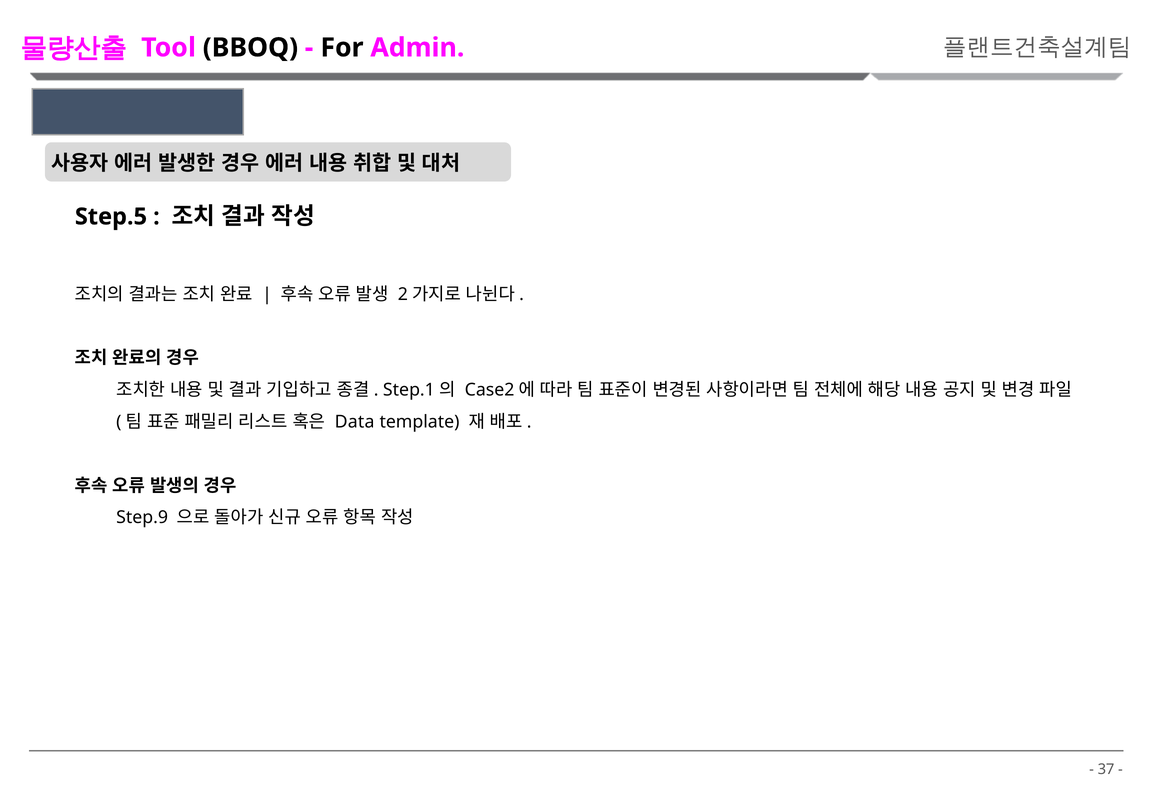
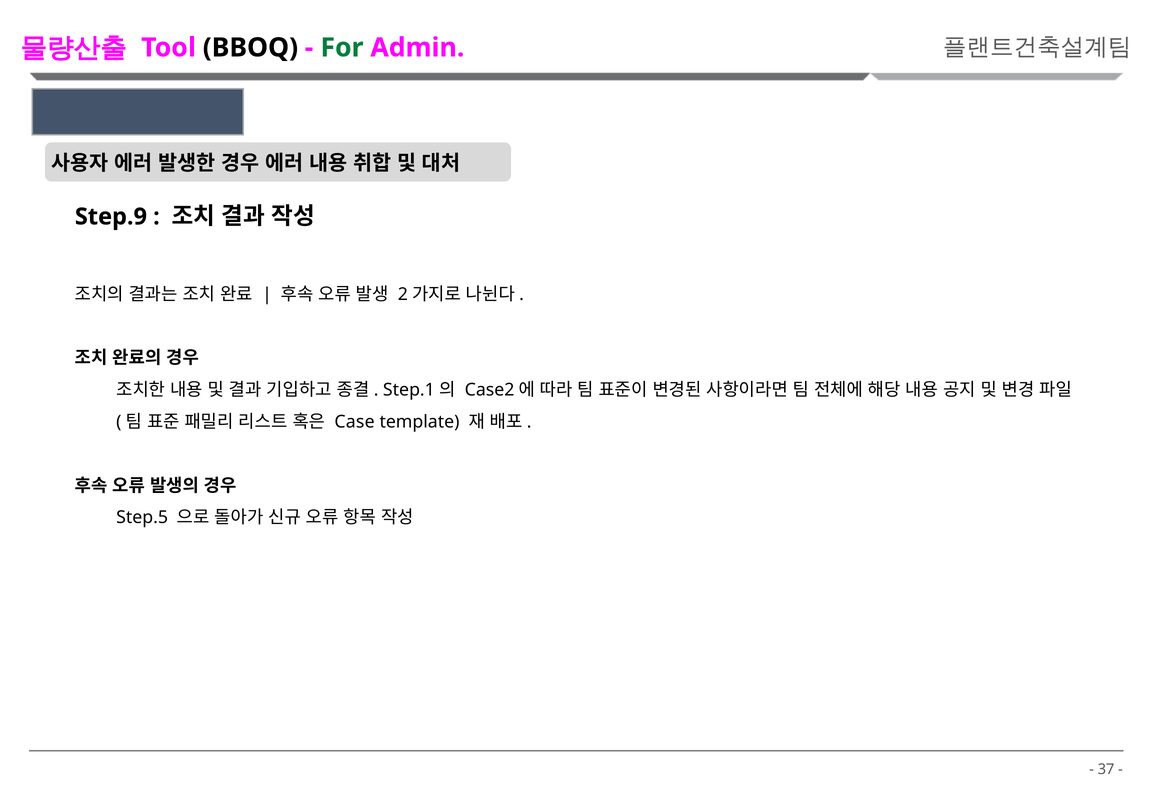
For colour: black -> green
Step.5: Step.5 -> Step.9
Data: Data -> Case
Step.9: Step.9 -> Step.5
